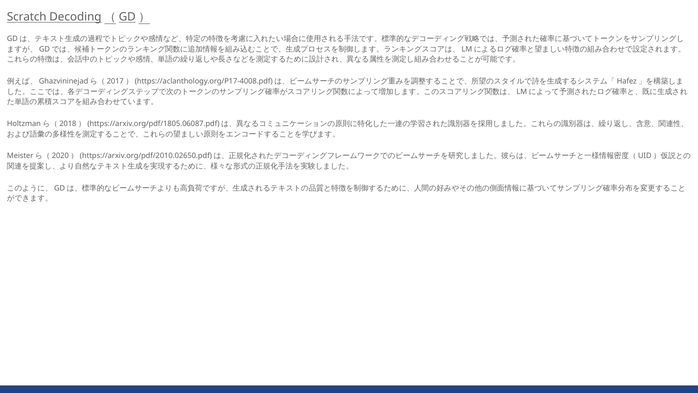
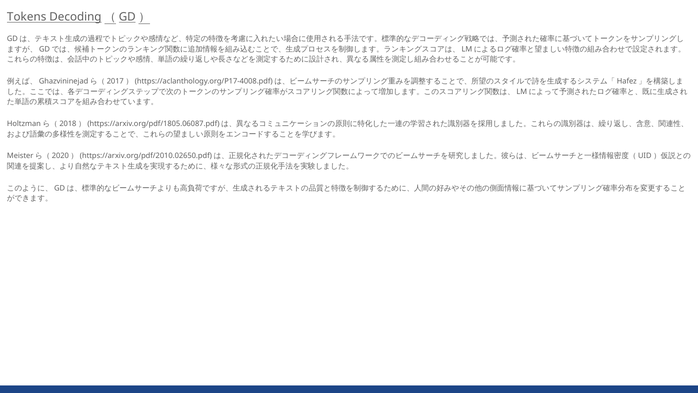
Scratch: Scratch -> Tokens
